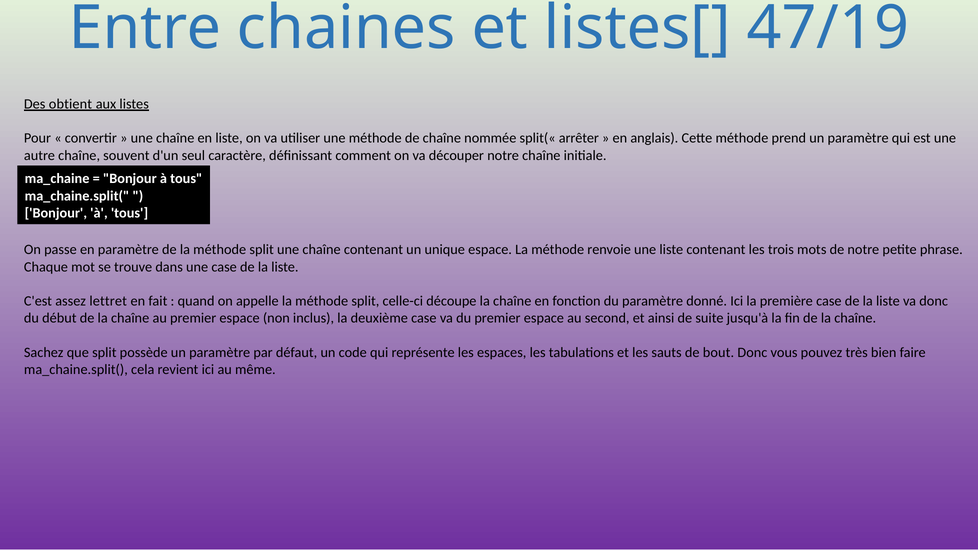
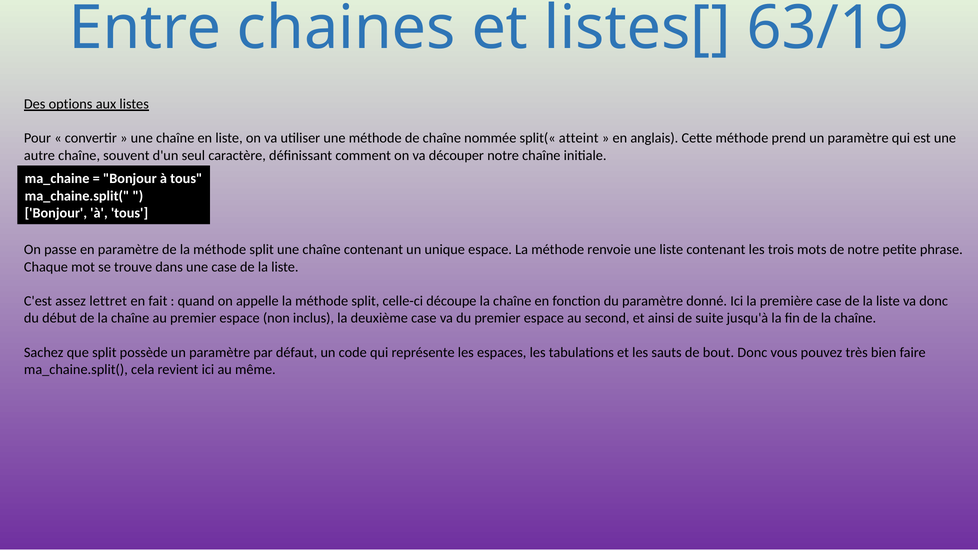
47/19: 47/19 -> 63/19
obtient: obtient -> options
arrêter: arrêter -> atteint
